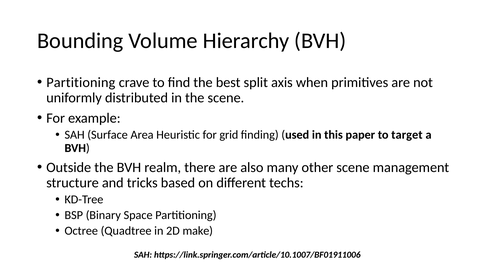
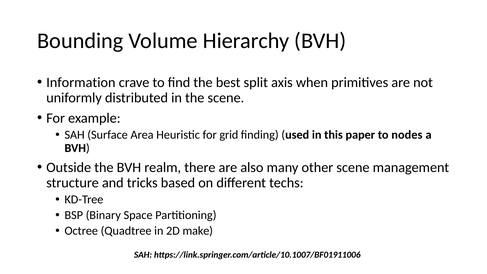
Partitioning at (81, 82): Partitioning -> Information
target: target -> nodes
